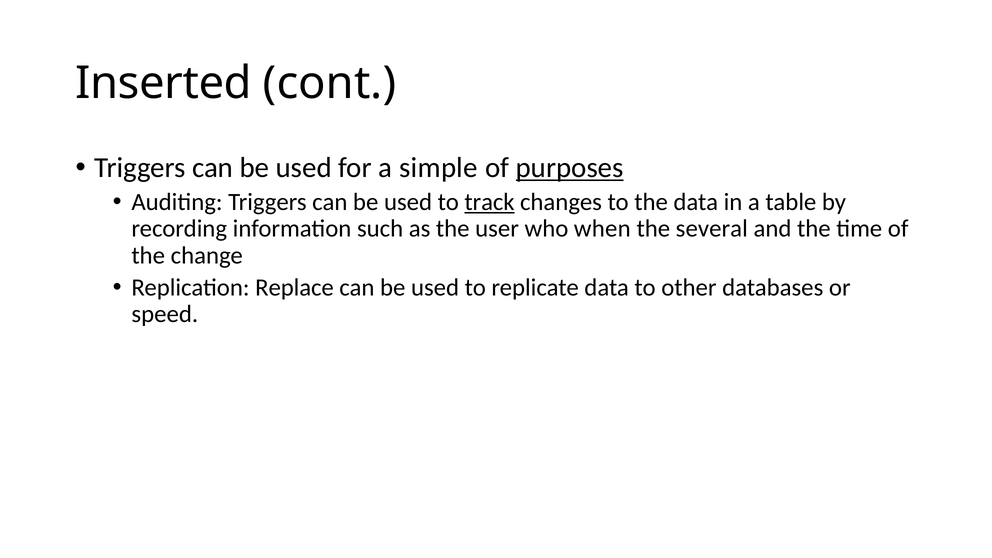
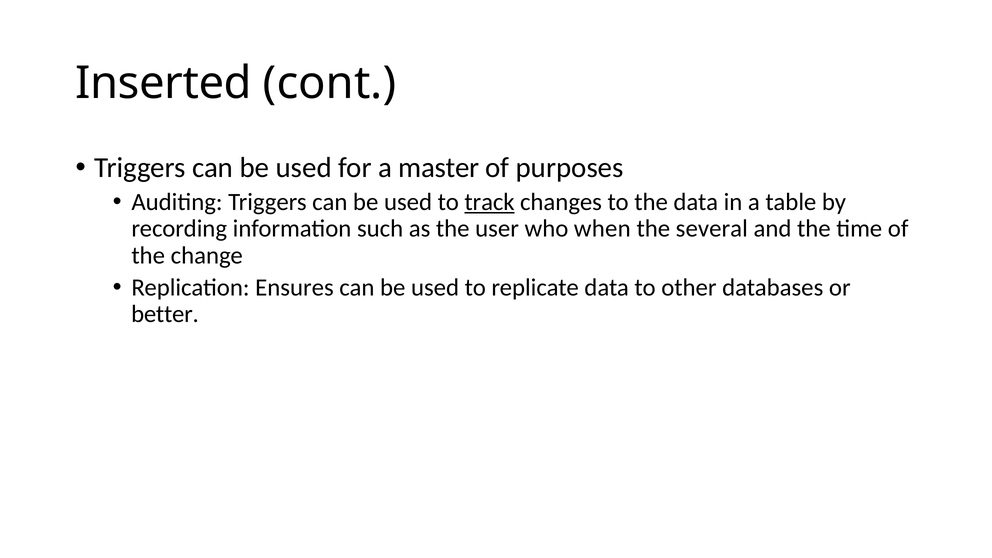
simple: simple -> master
purposes underline: present -> none
Replace: Replace -> Ensures
speed: speed -> better
